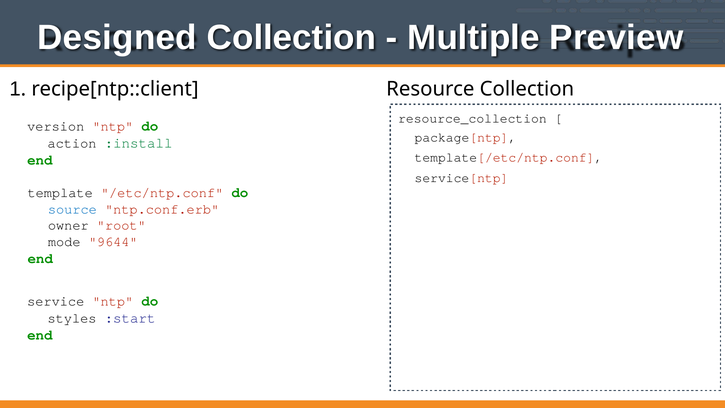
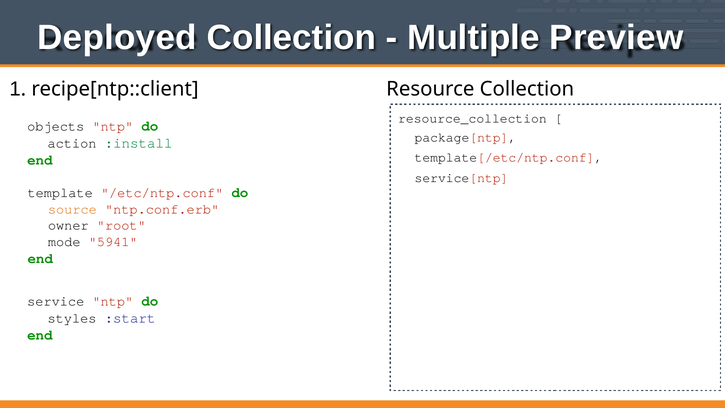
Designed: Designed -> Deployed
version: version -> objects
source colour: blue -> orange
9644: 9644 -> 5941
